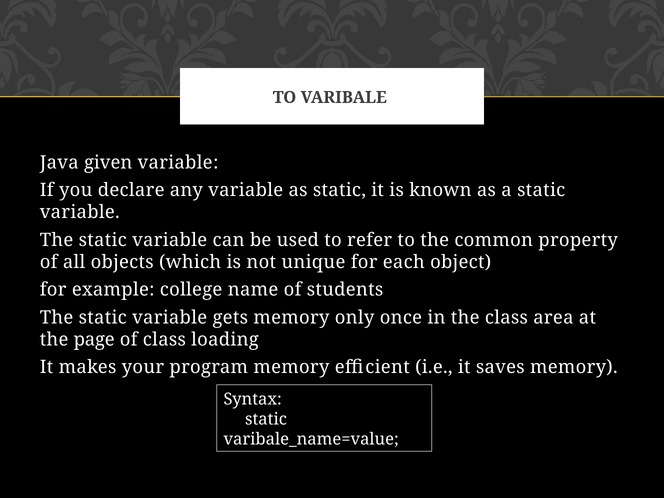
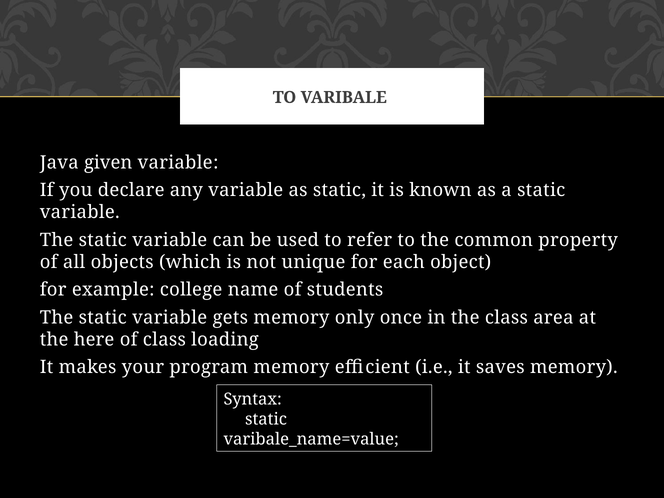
page: page -> here
